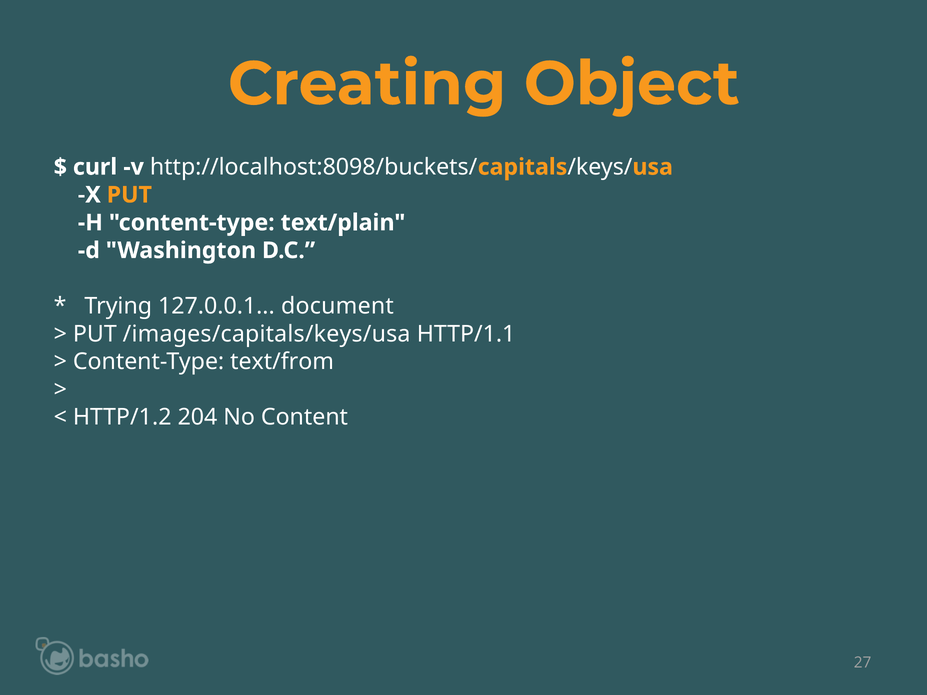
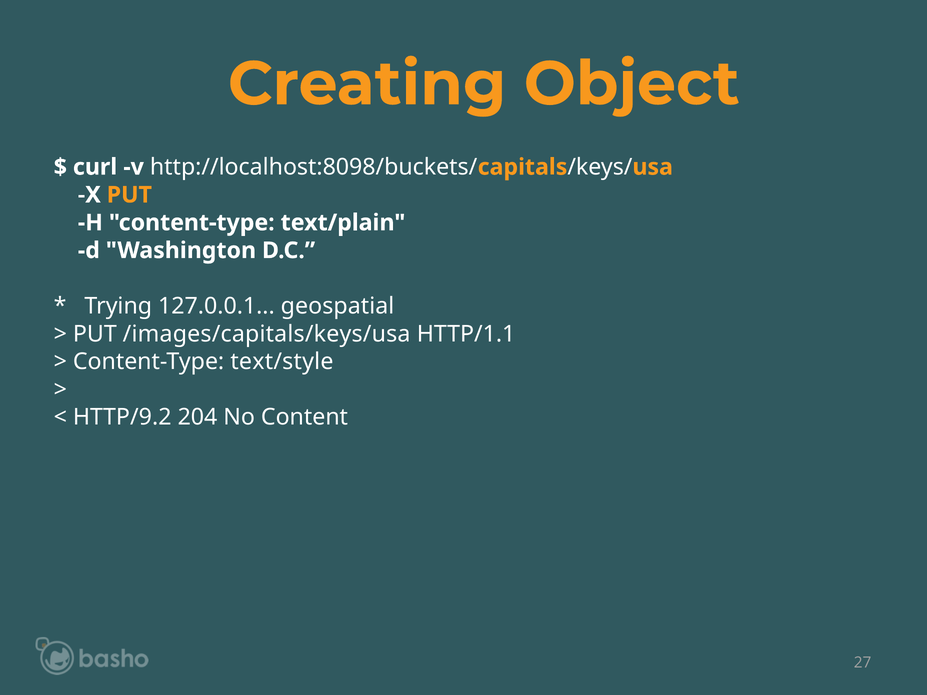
document: document -> geospatial
text/from: text/from -> text/style
HTTP/1.2: HTTP/1.2 -> HTTP/9.2
